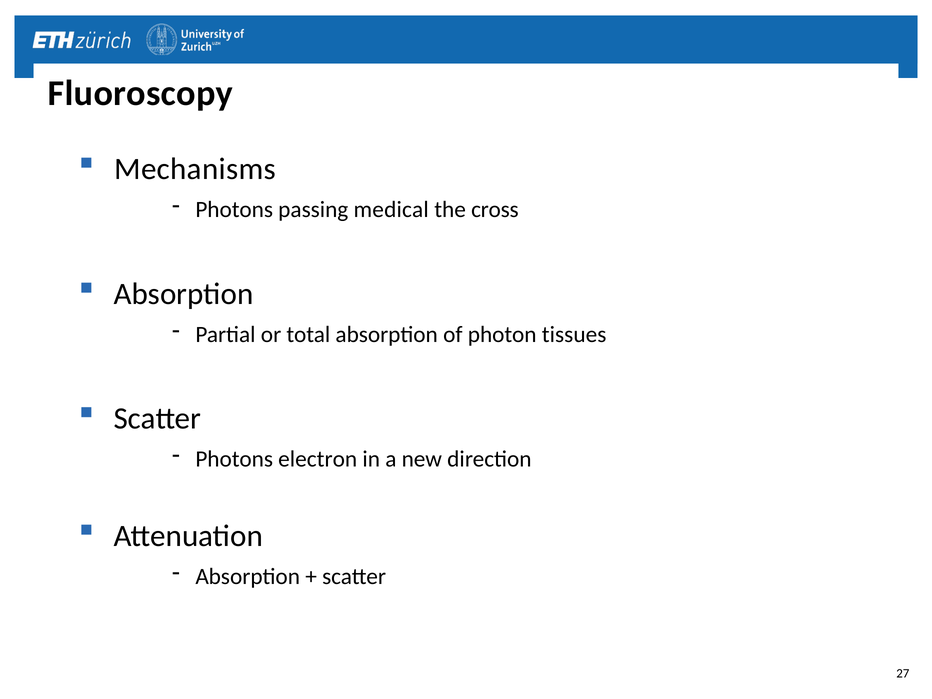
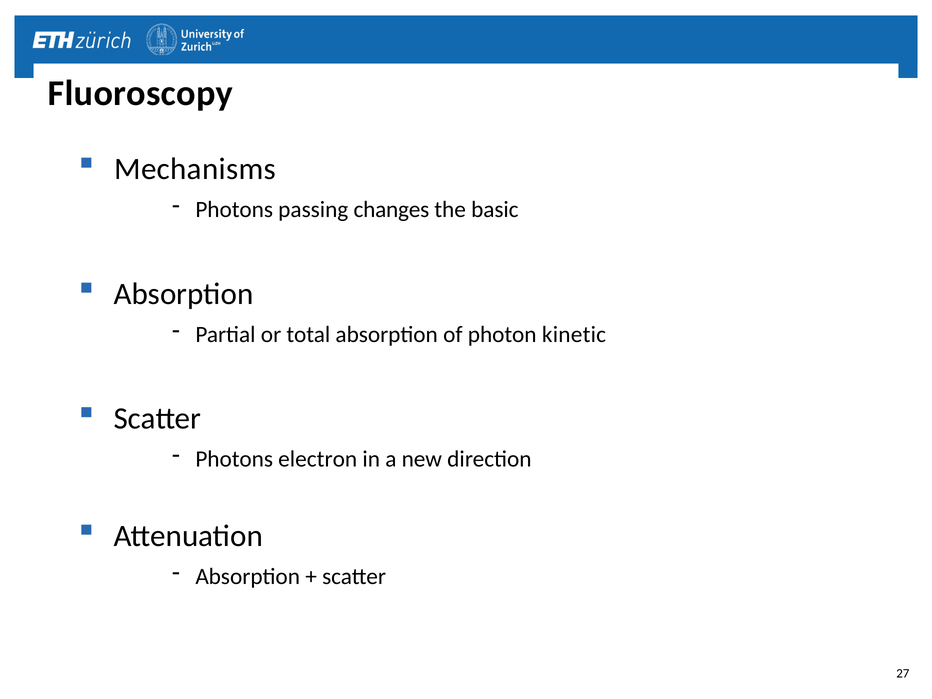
medical: medical -> changes
cross: cross -> basic
tissues: tissues -> kinetic
